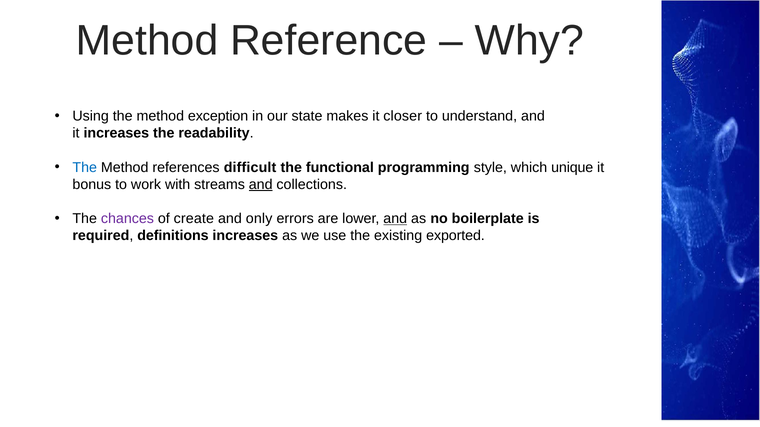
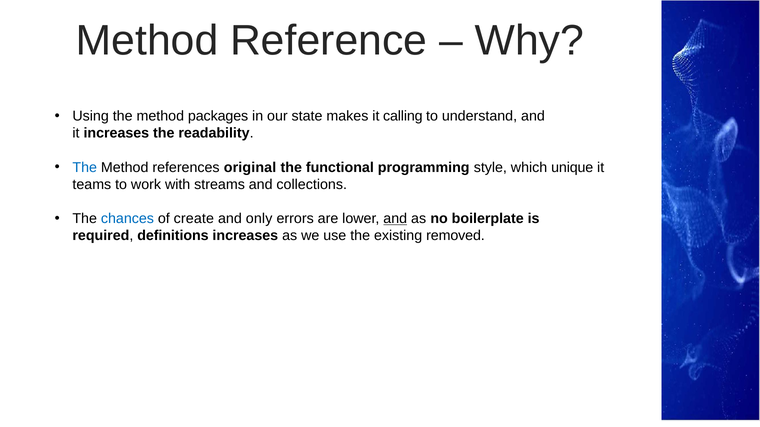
exception: exception -> packages
closer: closer -> calling
difficult: difficult -> original
bonus: bonus -> teams
and at (261, 185) underline: present -> none
chances colour: purple -> blue
exported: exported -> removed
